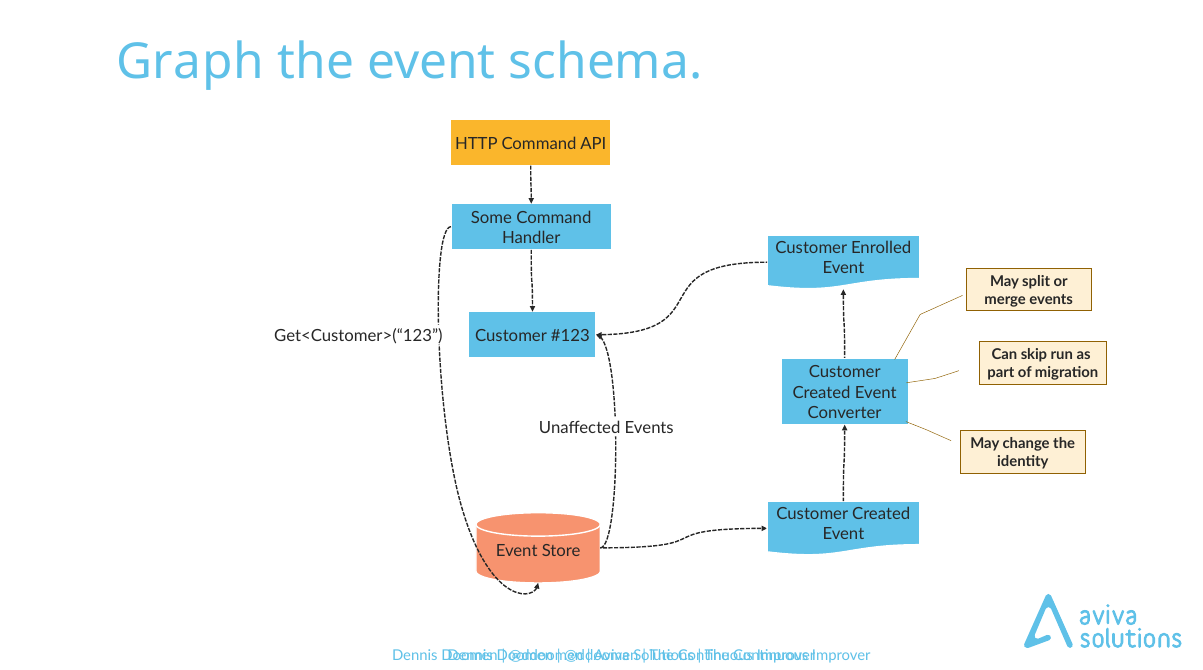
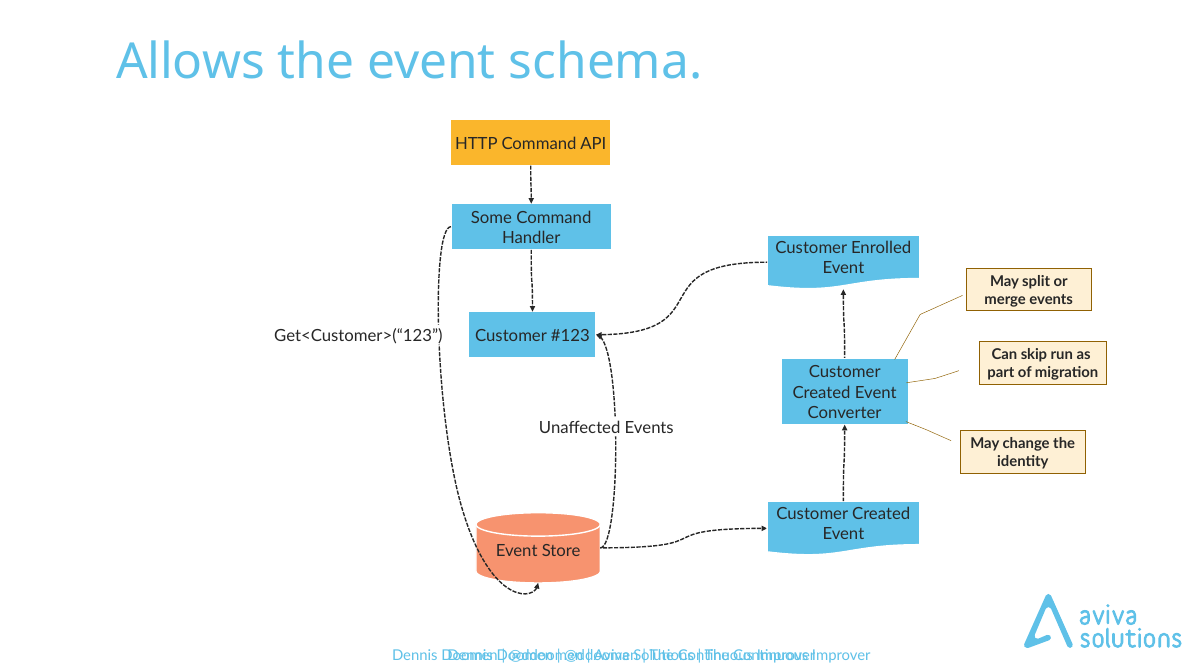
Graph: Graph -> Allows
